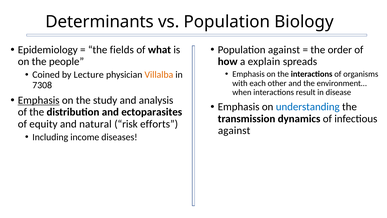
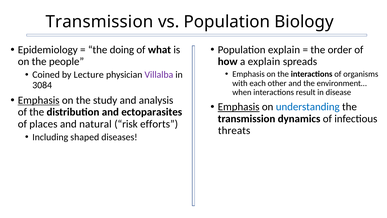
Determinants at (100, 22): Determinants -> Transmission
fields: fields -> doing
Population against: against -> explain
Villalba colour: orange -> purple
7308: 7308 -> 3084
Emphasis at (239, 107) underline: none -> present
equity: equity -> places
against at (234, 130): against -> threats
income: income -> shaped
